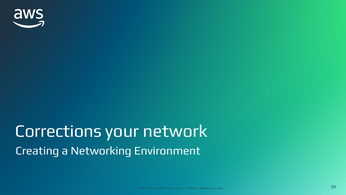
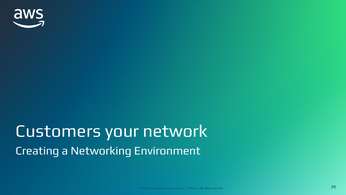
Corrections: Corrections -> Customers
